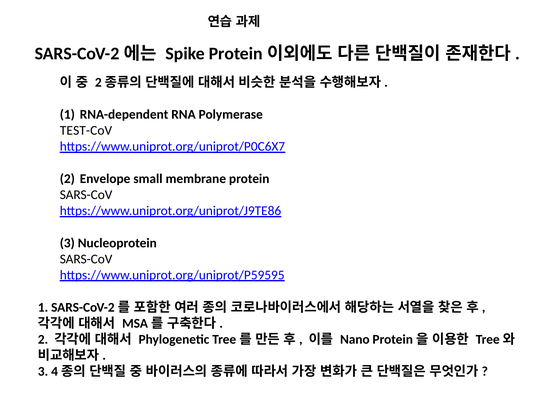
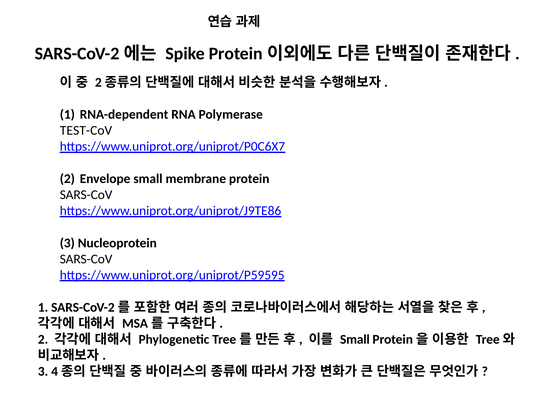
Nano at (355, 339): Nano -> Small
